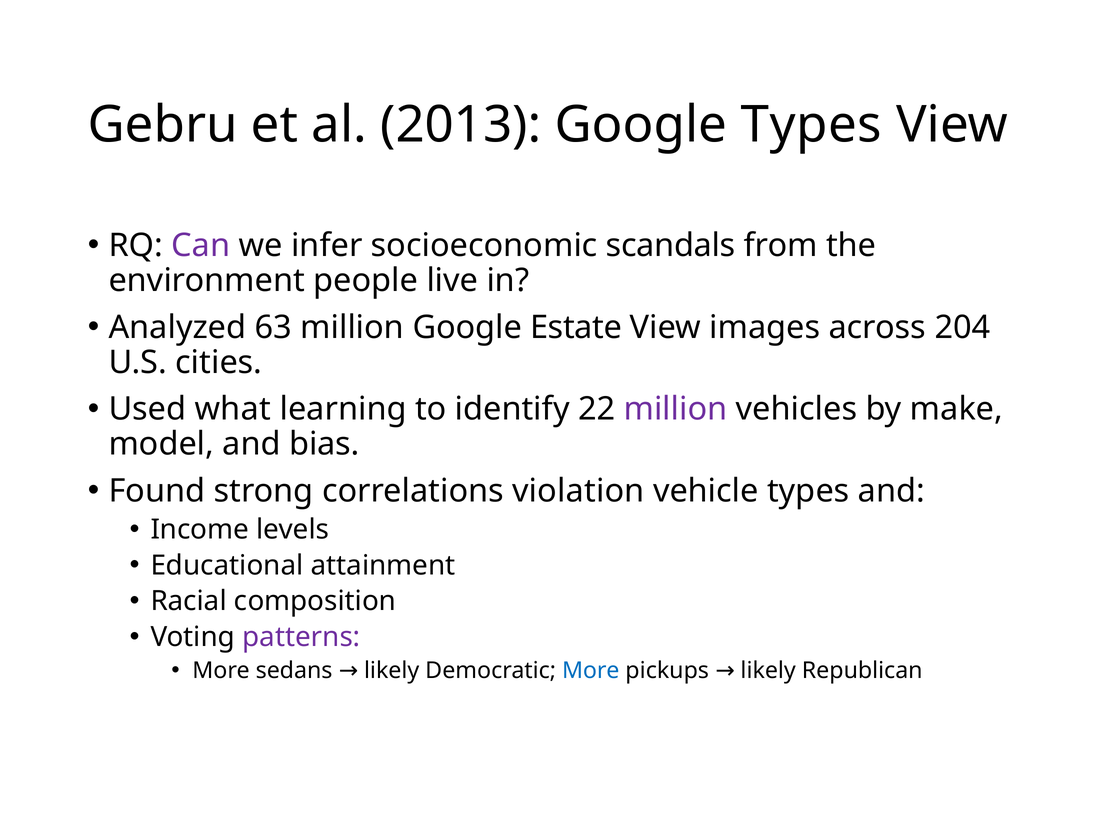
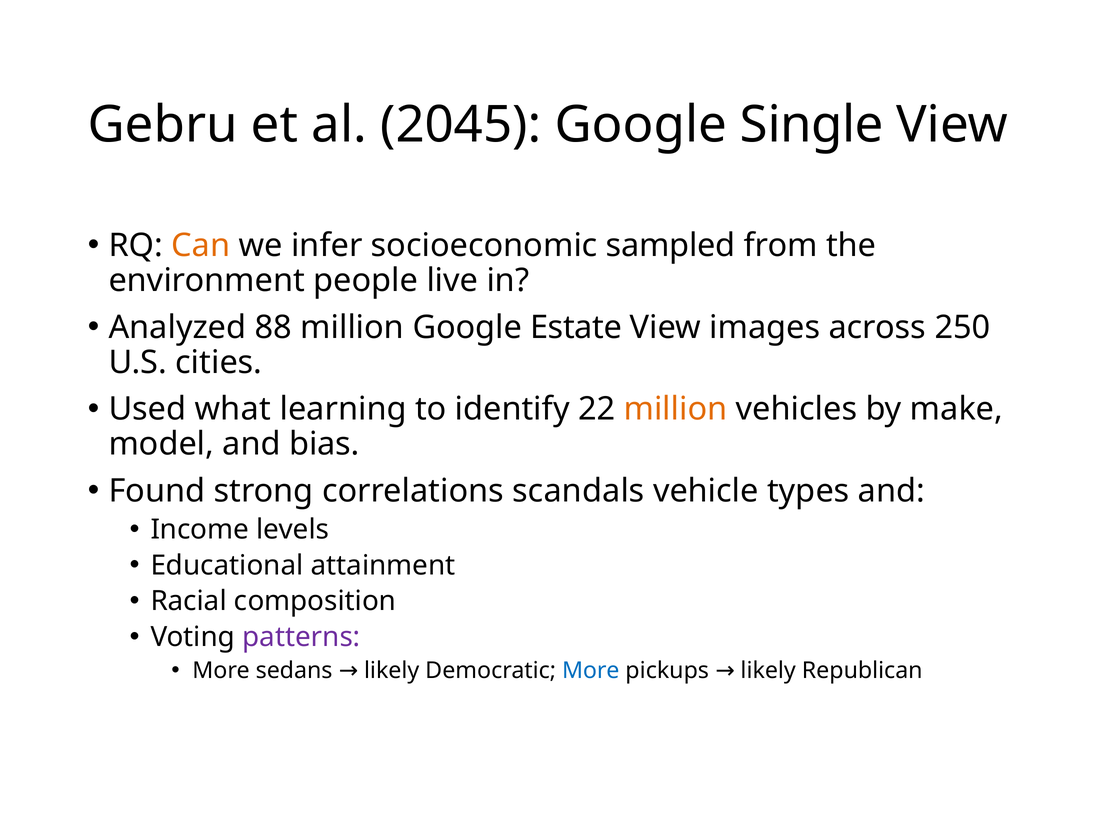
2013: 2013 -> 2045
Google Types: Types -> Single
Can colour: purple -> orange
scandals: scandals -> sampled
63: 63 -> 88
204: 204 -> 250
million at (675, 409) colour: purple -> orange
violation: violation -> scandals
